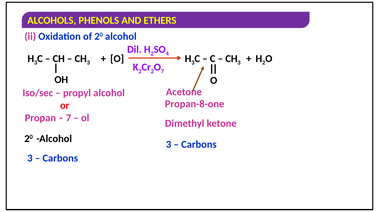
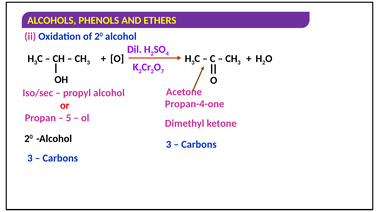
Propan-8-one: Propan-8-one -> Propan-4-one
7 at (69, 118): 7 -> 5
